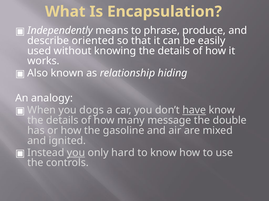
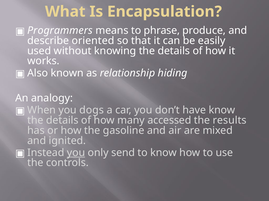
Independently: Independently -> Programmers
have underline: present -> none
message: message -> accessed
double: double -> results
hard: hard -> send
